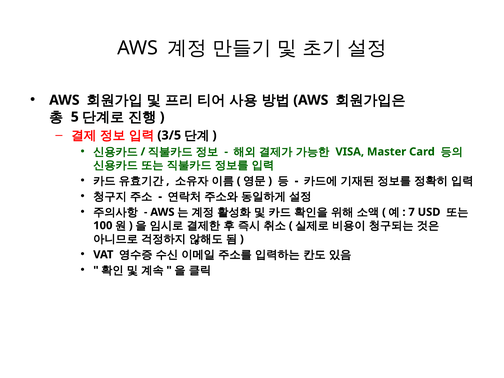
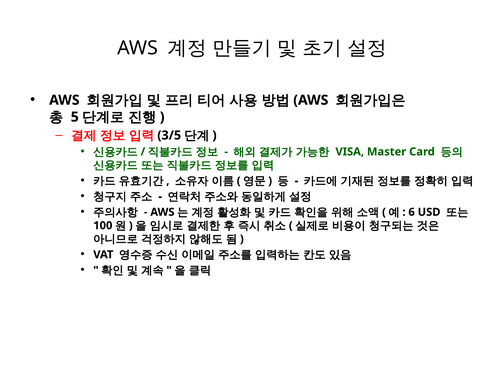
7: 7 -> 6
